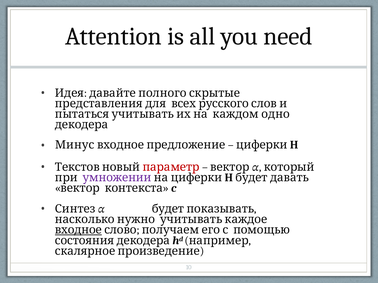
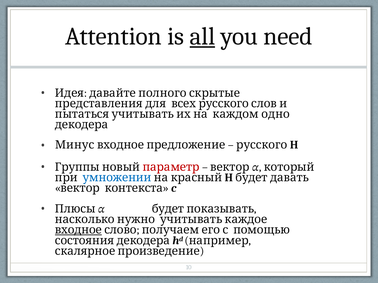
all underline: none -> present
циферки at (262, 145): циферки -> русского
Текстов: Текстов -> Группы
умножении colour: purple -> blue
на циферки: циферки -> красный
Синтез: Синтез -> Плюсы
